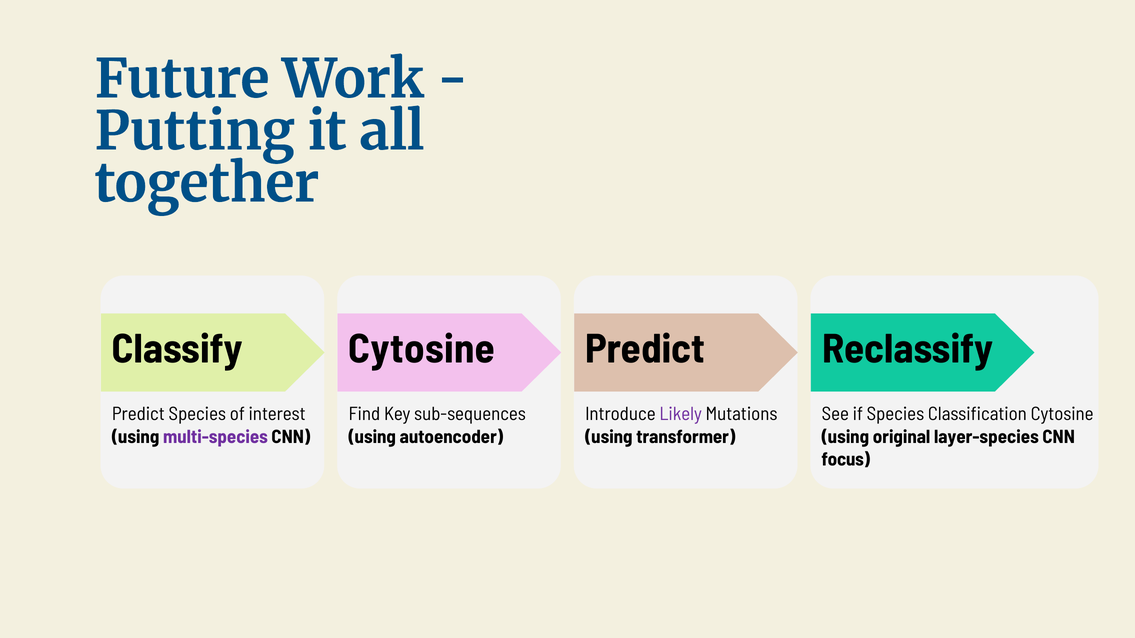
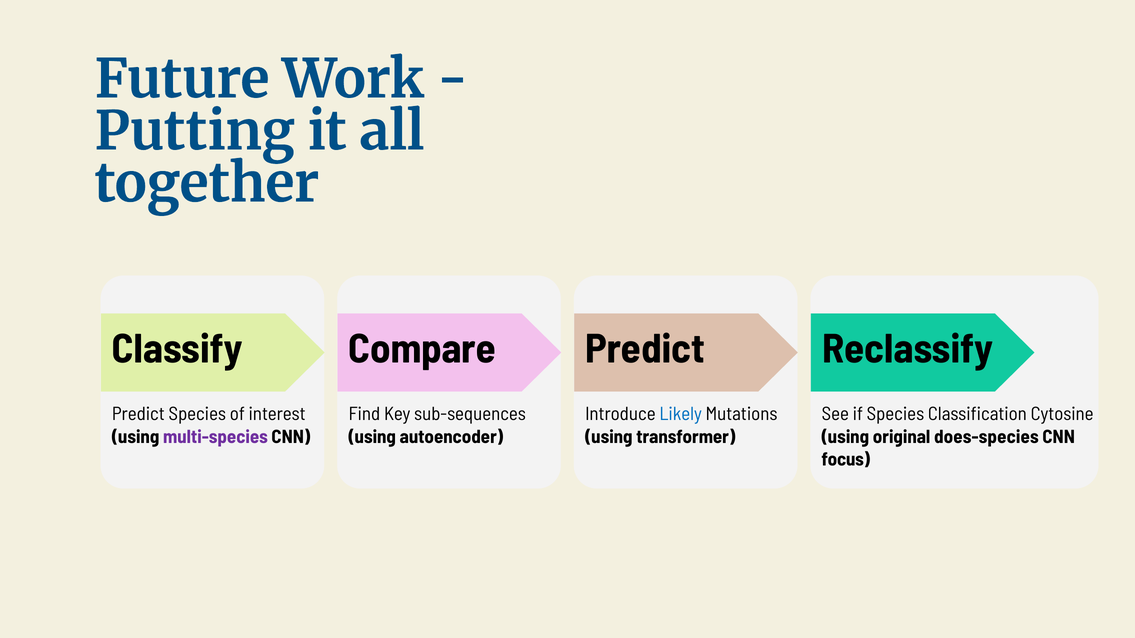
Cytosine at (422, 350): Cytosine -> Compare
Likely colour: purple -> blue
layer-species: layer-species -> does-species
